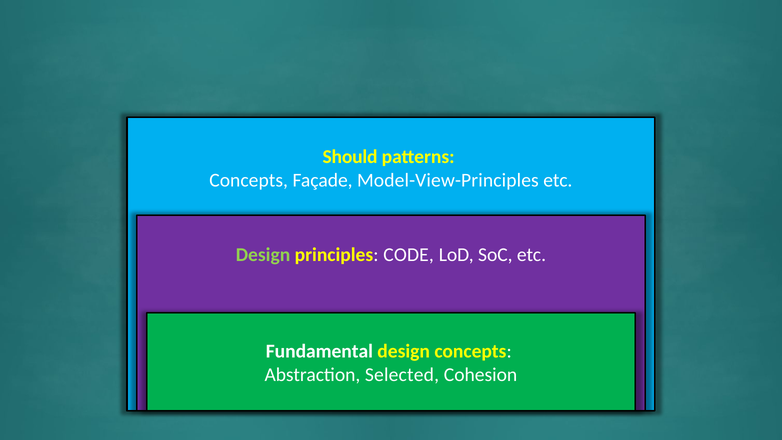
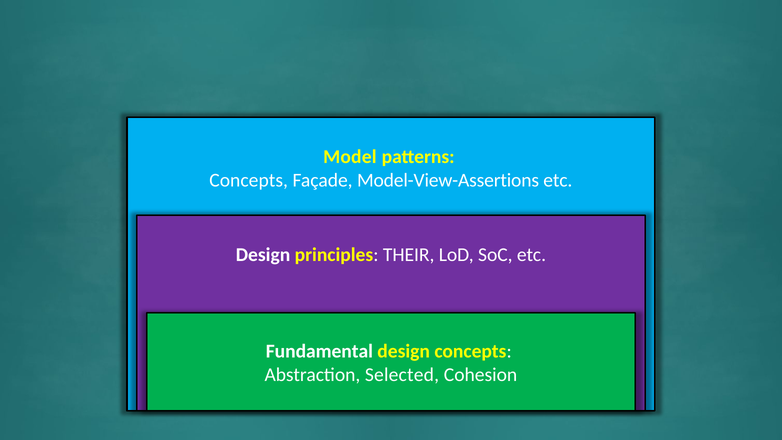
Should: Should -> Model
Model-View-Principles: Model-View-Principles -> Model-View-Assertions
Design at (263, 254) colour: light green -> white
CODE: CODE -> THEIR
